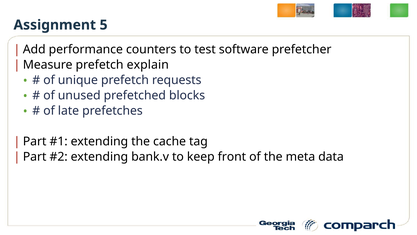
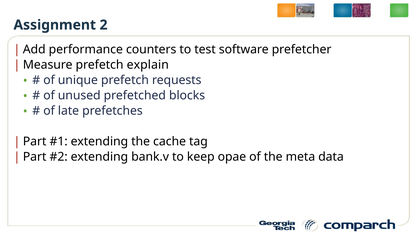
5: 5 -> 2
front: front -> opae
